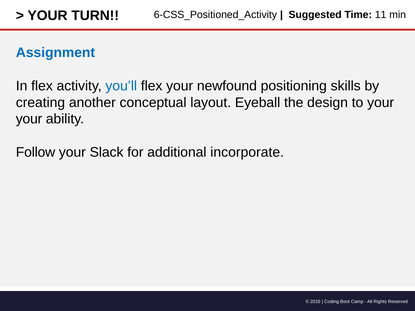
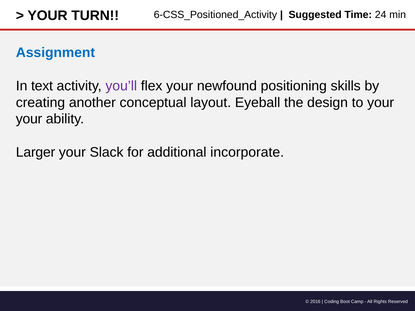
11: 11 -> 24
In flex: flex -> text
you’ll colour: blue -> purple
Follow: Follow -> Larger
